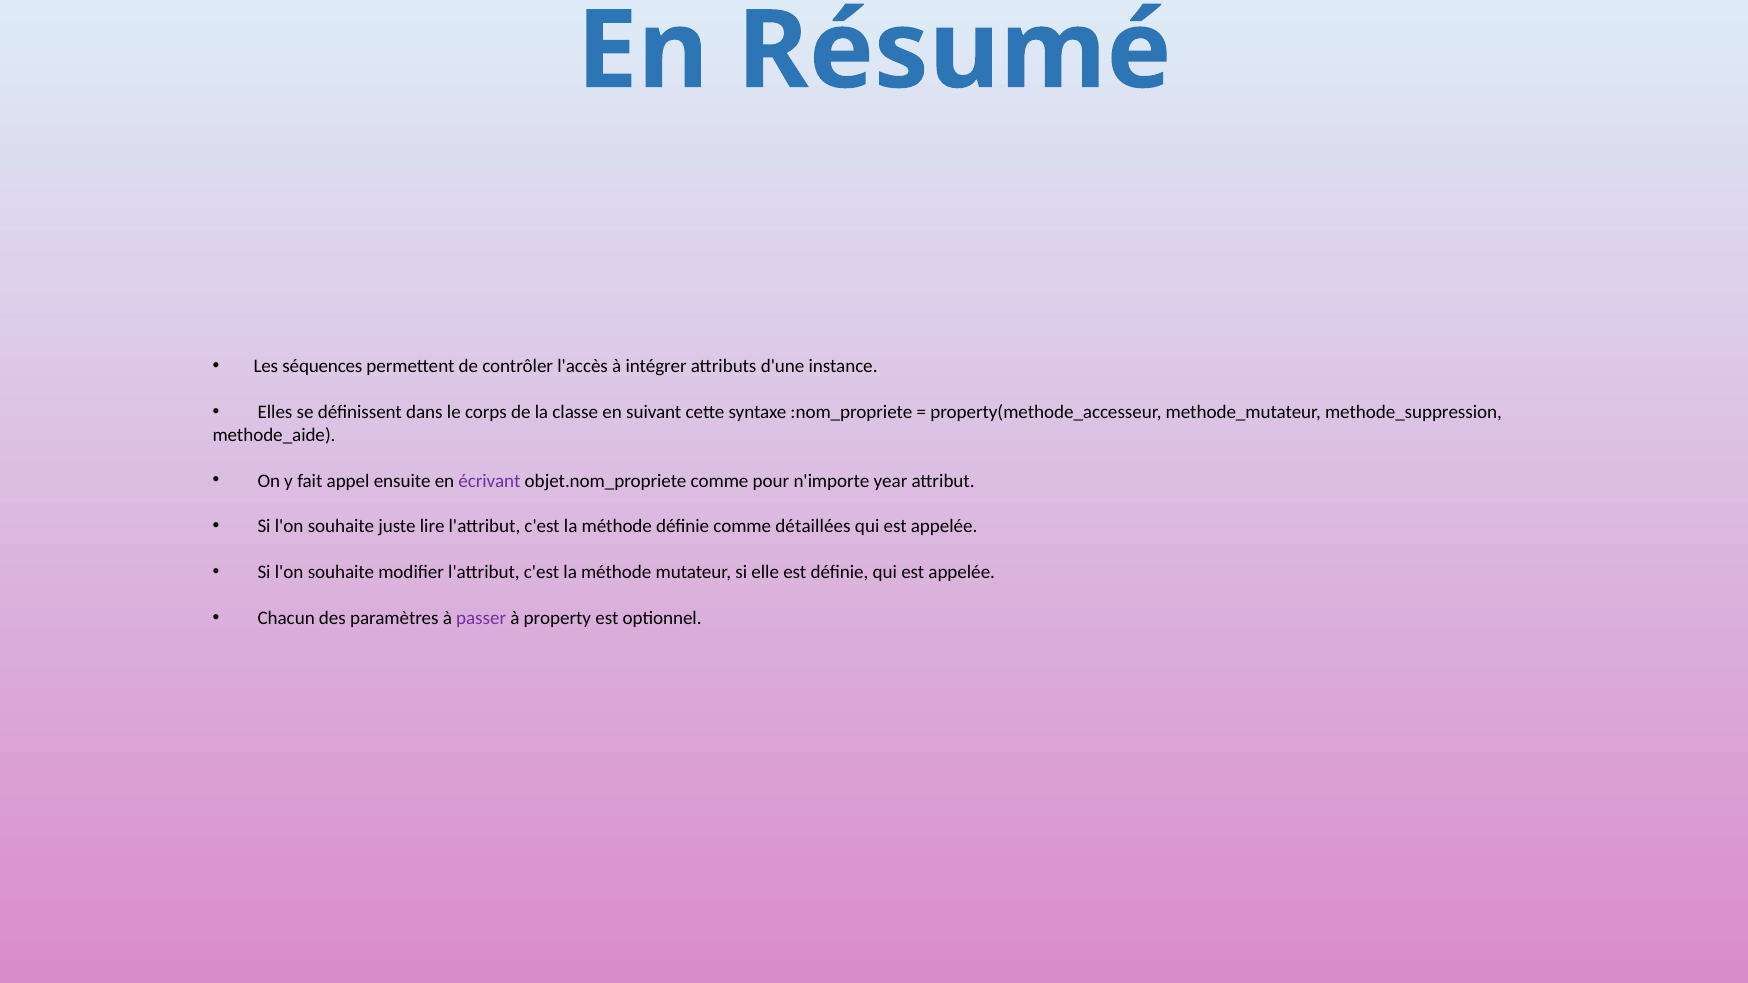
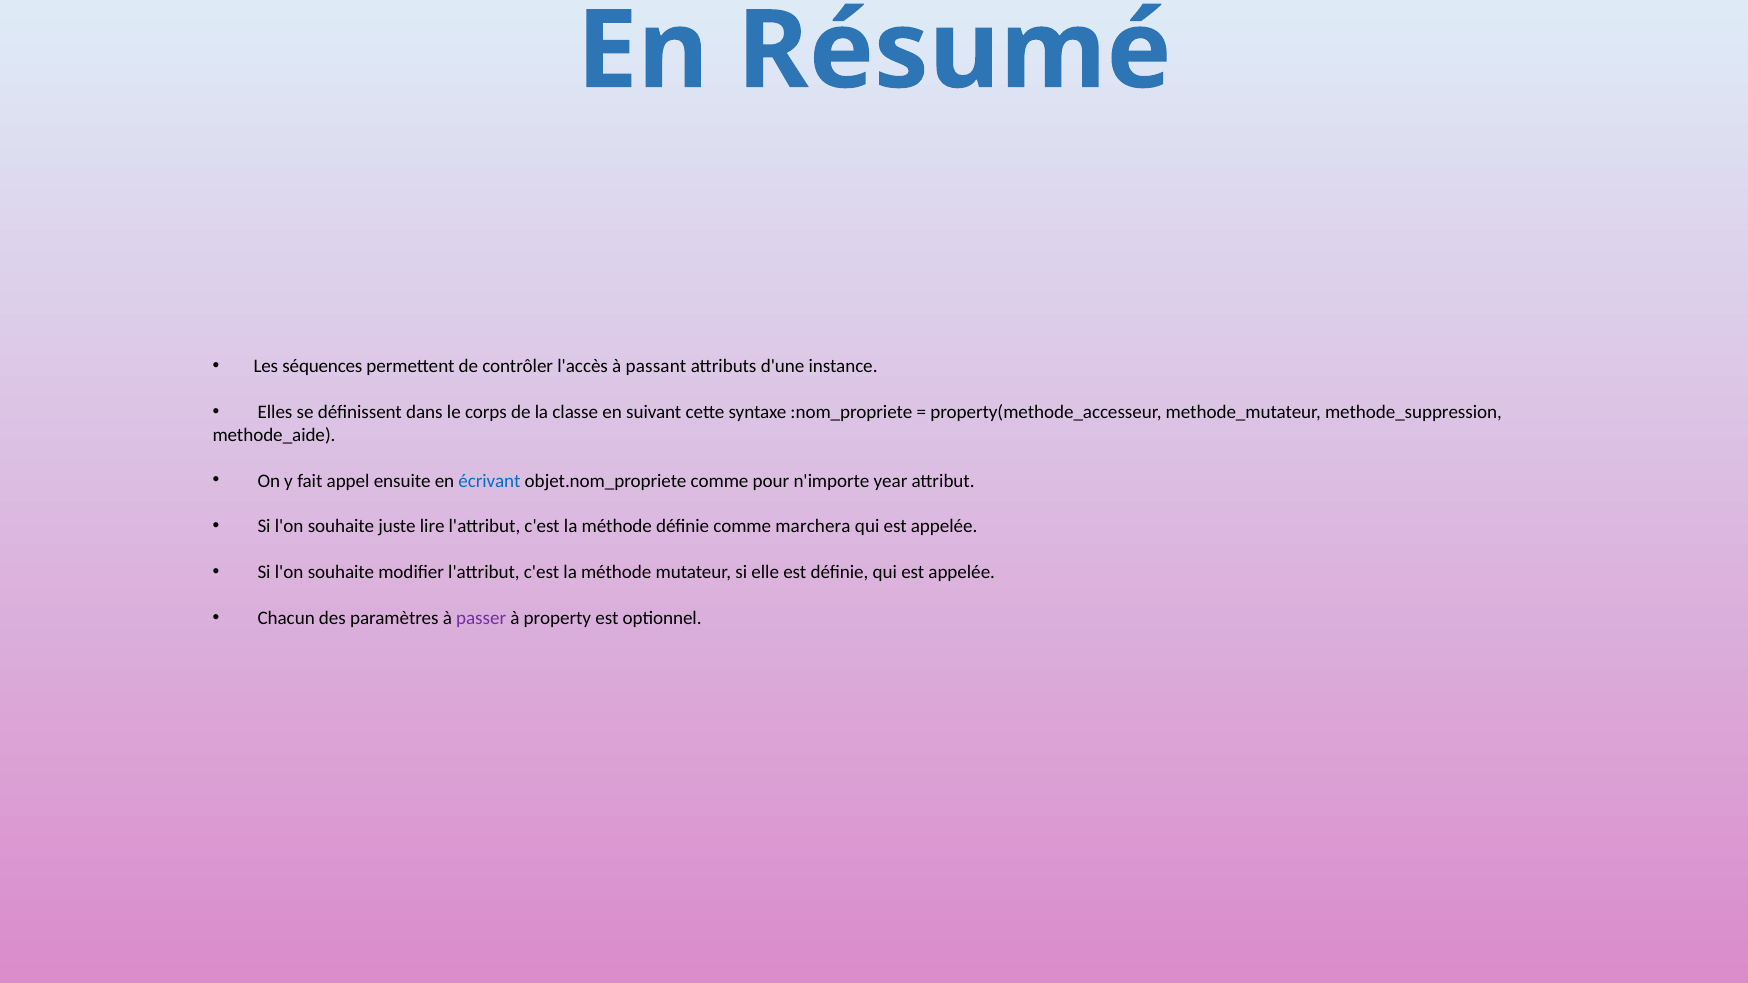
intégrer: intégrer -> passant
écrivant colour: purple -> blue
détaillées: détaillées -> marchera
